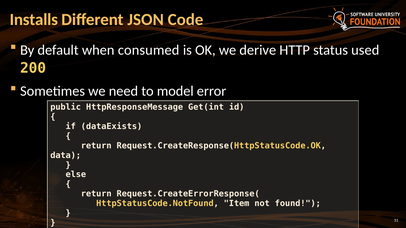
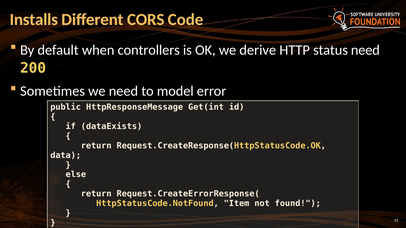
JSON: JSON -> CORS
consumed: consumed -> controllers
status used: used -> need
